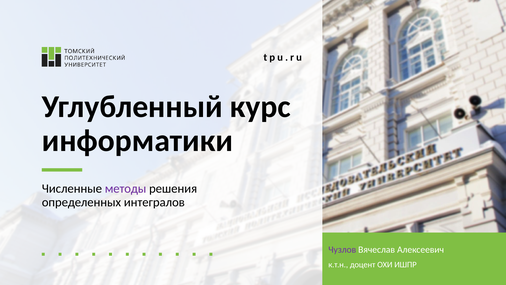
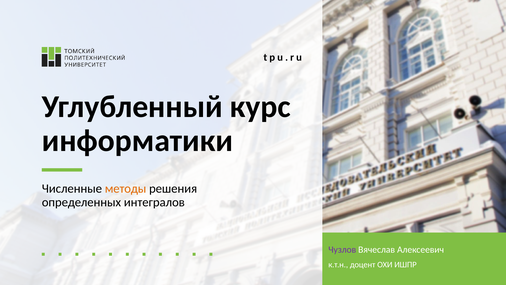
методы colour: purple -> orange
